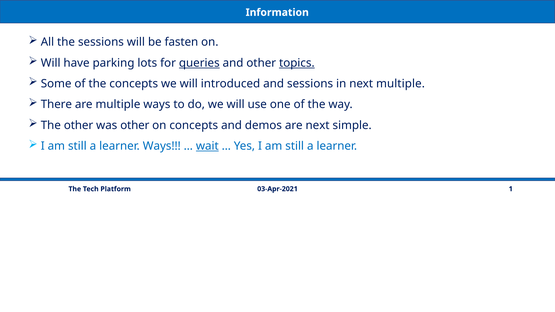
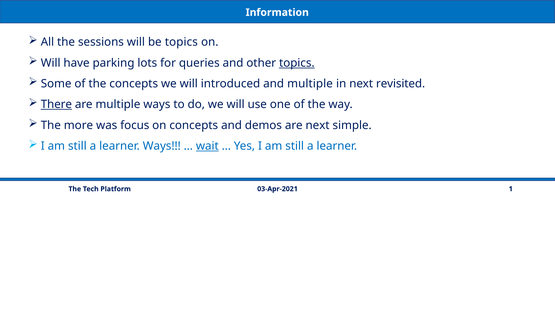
be fasten: fasten -> topics
queries underline: present -> none
and sessions: sessions -> multiple
next multiple: multiple -> revisited
There underline: none -> present
The other: other -> more
was other: other -> focus
